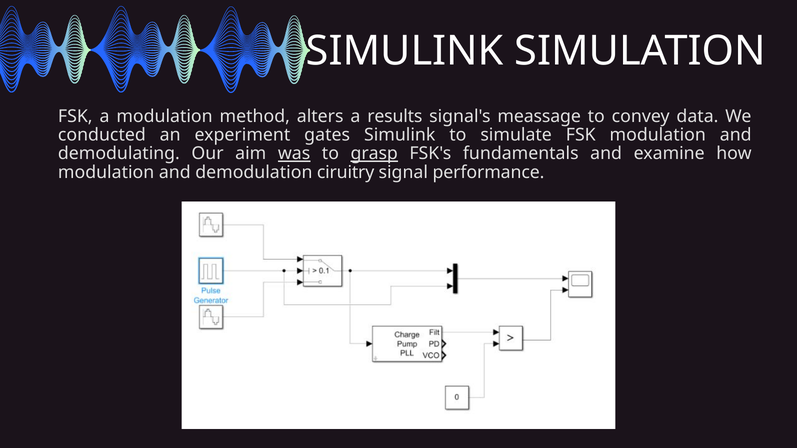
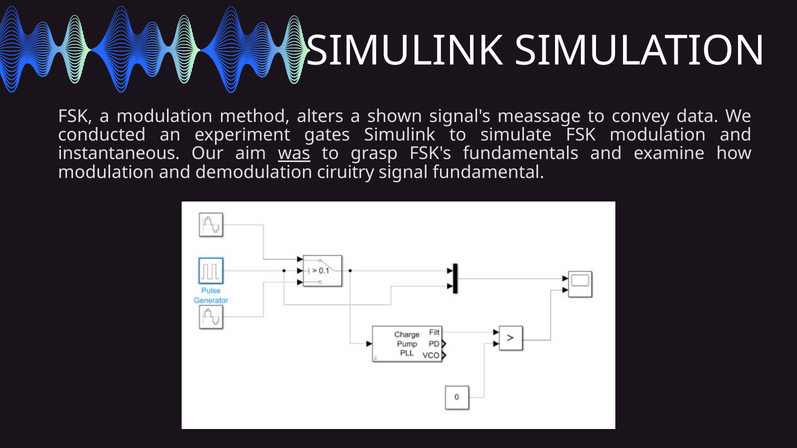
results: results -> shown
demodulating: demodulating -> instantaneous
grasp underline: present -> none
performance: performance -> fundamental
